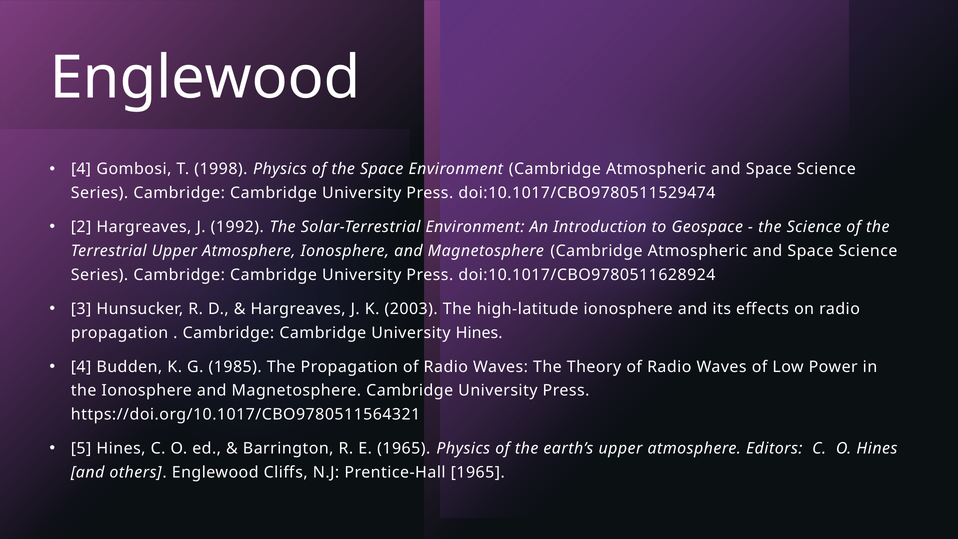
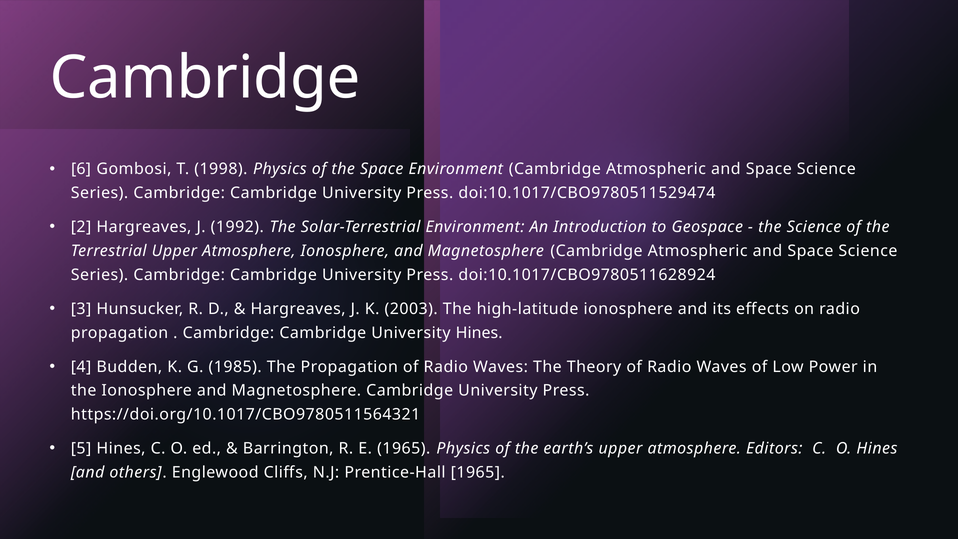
Englewood at (205, 78): Englewood -> Cambridge
4 at (81, 169): 4 -> 6
